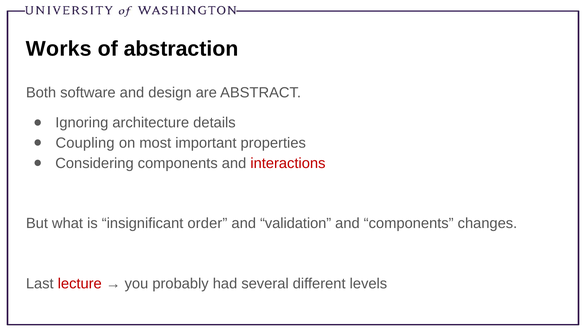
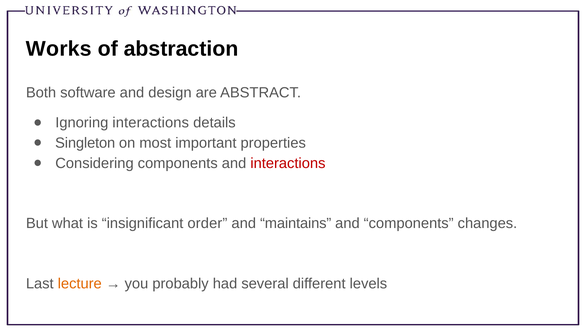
Ignoring architecture: architecture -> interactions
Coupling: Coupling -> Singleton
validation: validation -> maintains
lecture colour: red -> orange
